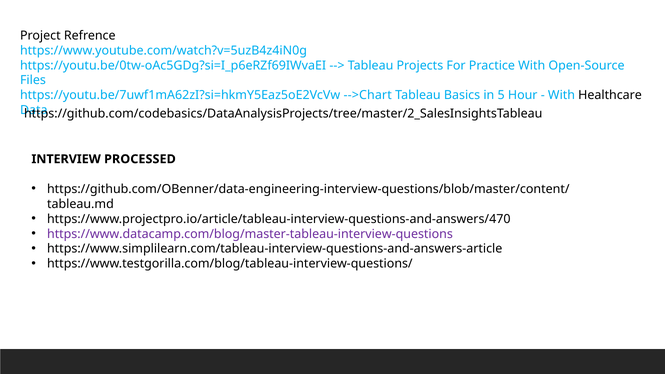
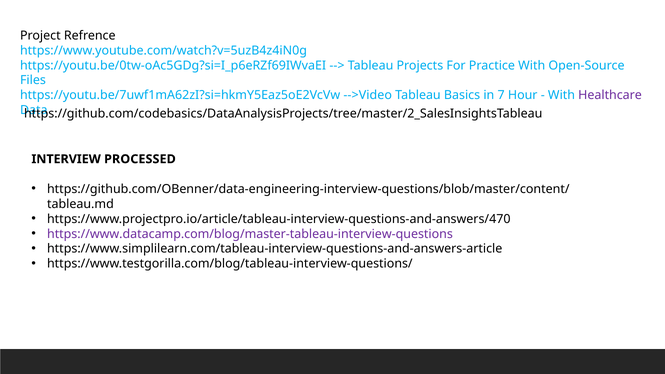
-->Chart: -->Chart -> -->Video
5: 5 -> 7
Healthcare colour: black -> purple
